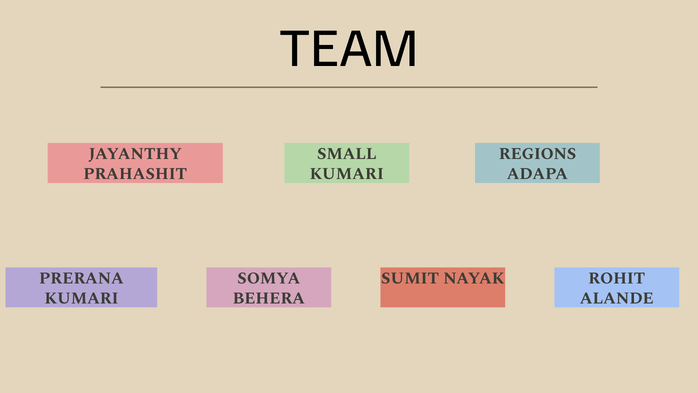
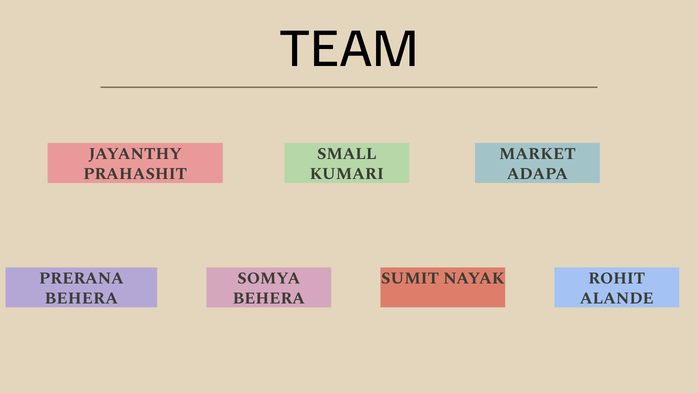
REGIONS: REGIONS -> MARKET
KUMARI at (81, 298): KUMARI -> BEHERA
